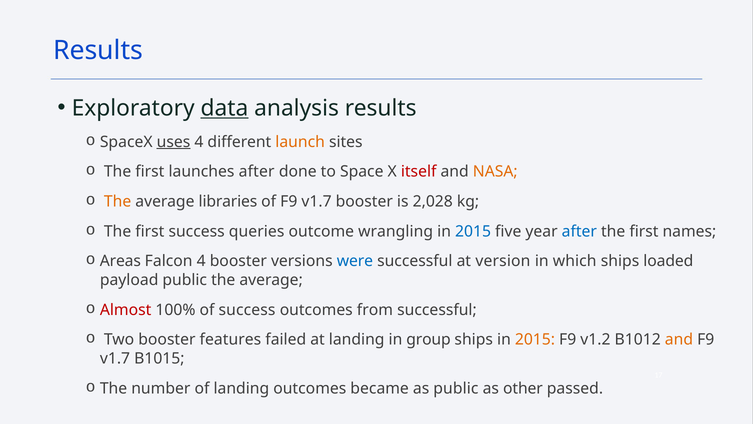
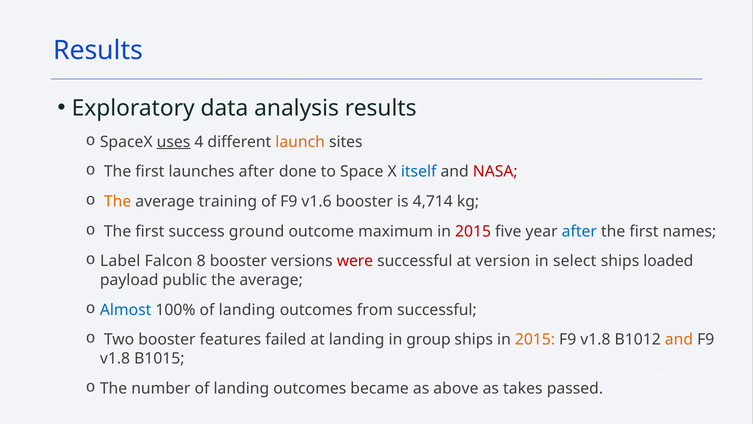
data underline: present -> none
itself colour: red -> blue
NASA colour: orange -> red
libraries: libraries -> training
of F9 v1.7: v1.7 -> v1.6
2,028: 2,028 -> 4,714
queries: queries -> ground
wrangling: wrangling -> maximum
2015 at (473, 231) colour: blue -> red
Areas: Areas -> Label
Falcon 4: 4 -> 8
were colour: blue -> red
which: which -> select
Almost colour: red -> blue
100% of success: success -> landing
v1.2 at (595, 339): v1.2 -> v1.8
v1.7 at (115, 358): v1.7 -> v1.8
as public: public -> above
other: other -> takes
